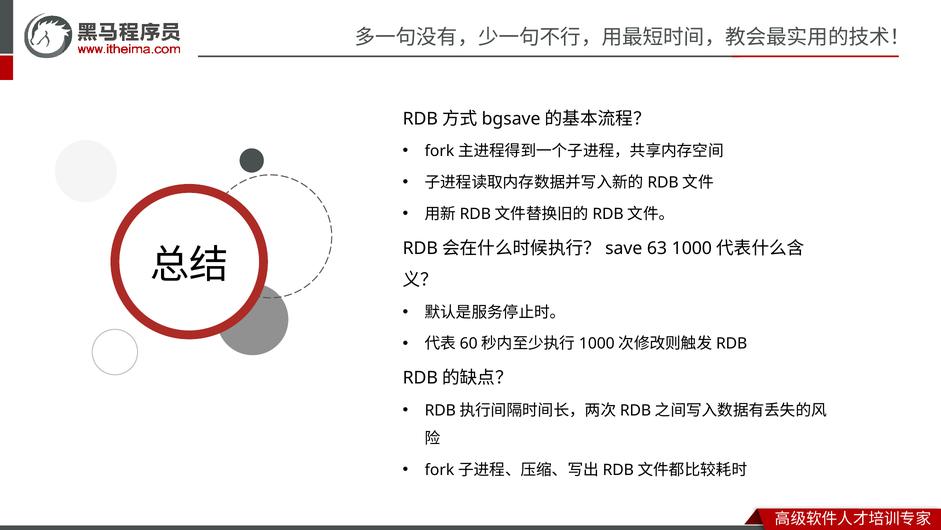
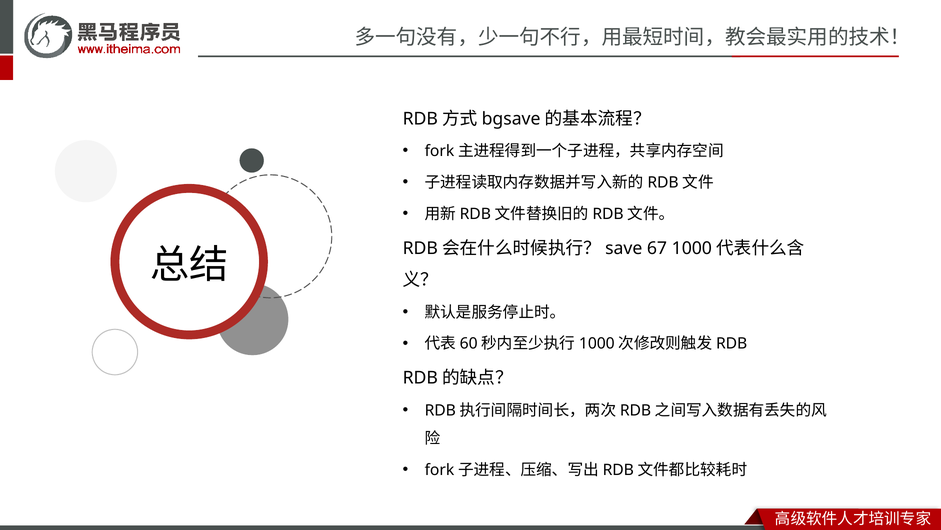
63: 63 -> 67
